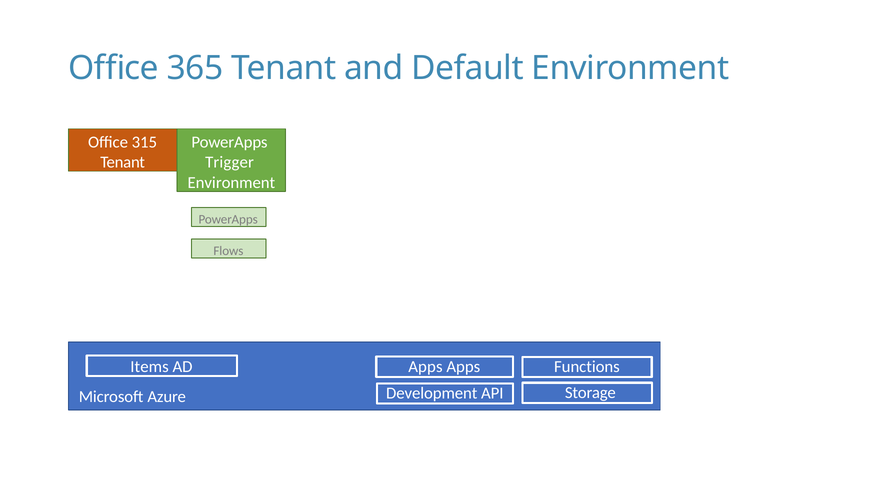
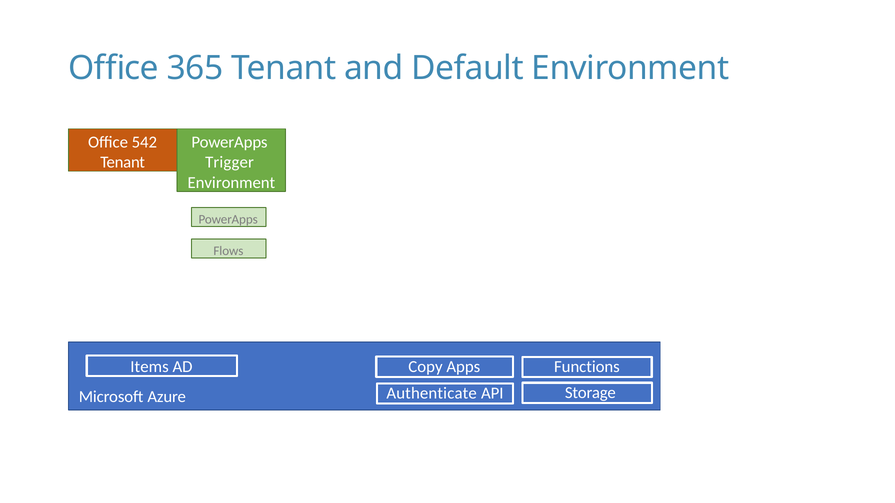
315: 315 -> 542
Apps at (425, 367): Apps -> Copy
Development: Development -> Authenticate
